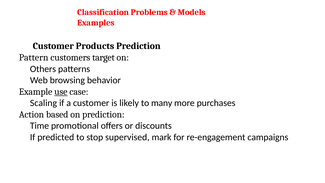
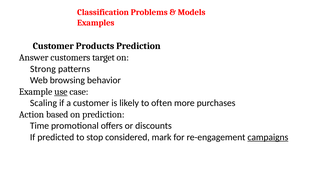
Pattern: Pattern -> Answer
Others: Others -> Strong
many: many -> often
supervised: supervised -> considered
campaigns underline: none -> present
